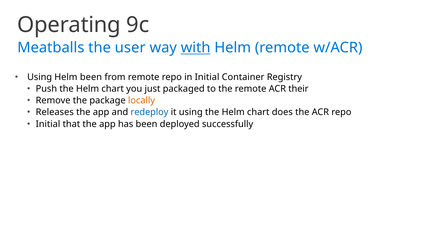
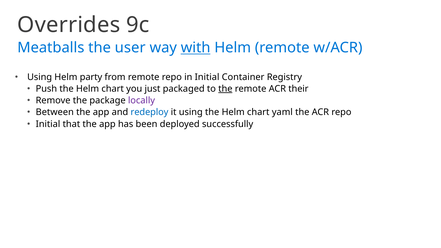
Operating: Operating -> Overrides
Helm been: been -> party
the at (225, 89) underline: none -> present
locally colour: orange -> purple
Releases: Releases -> Between
does: does -> yaml
